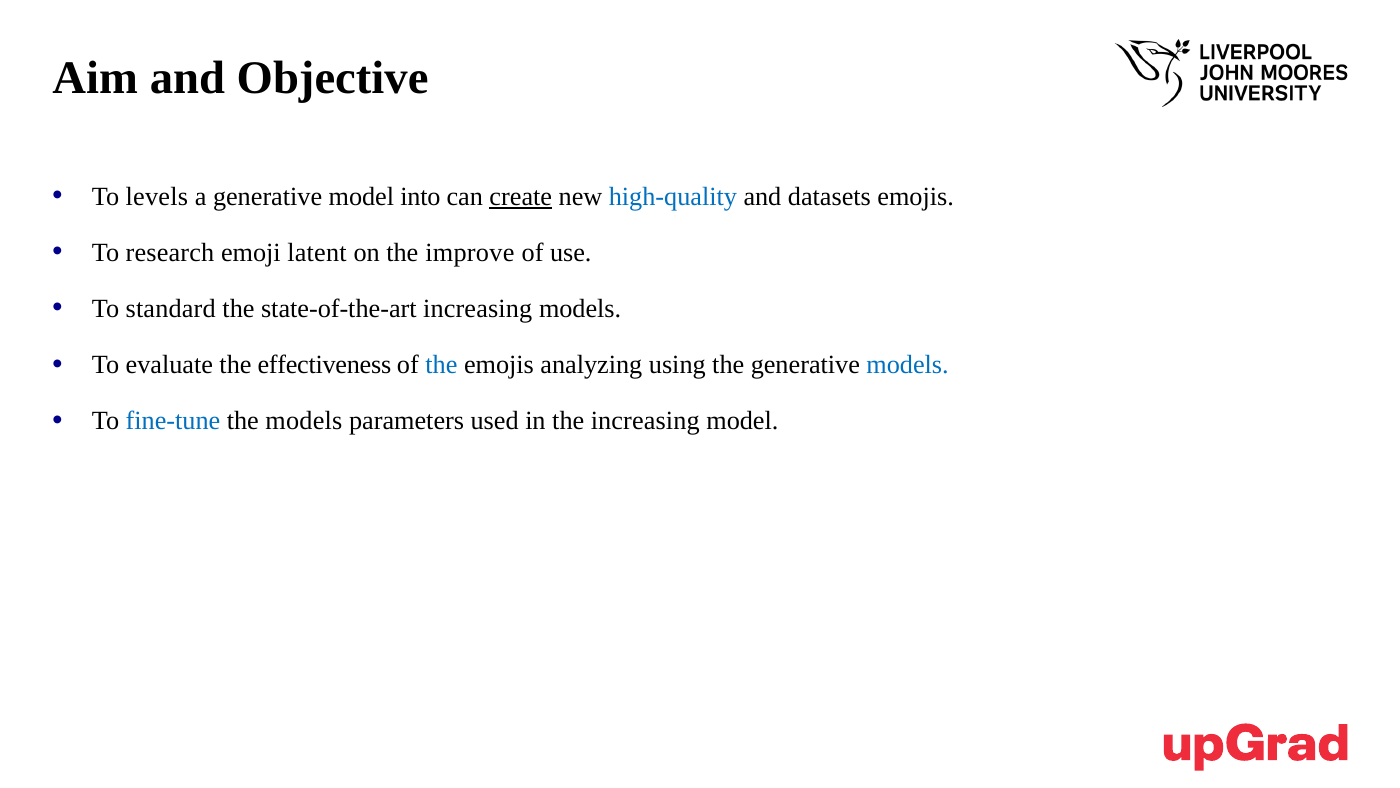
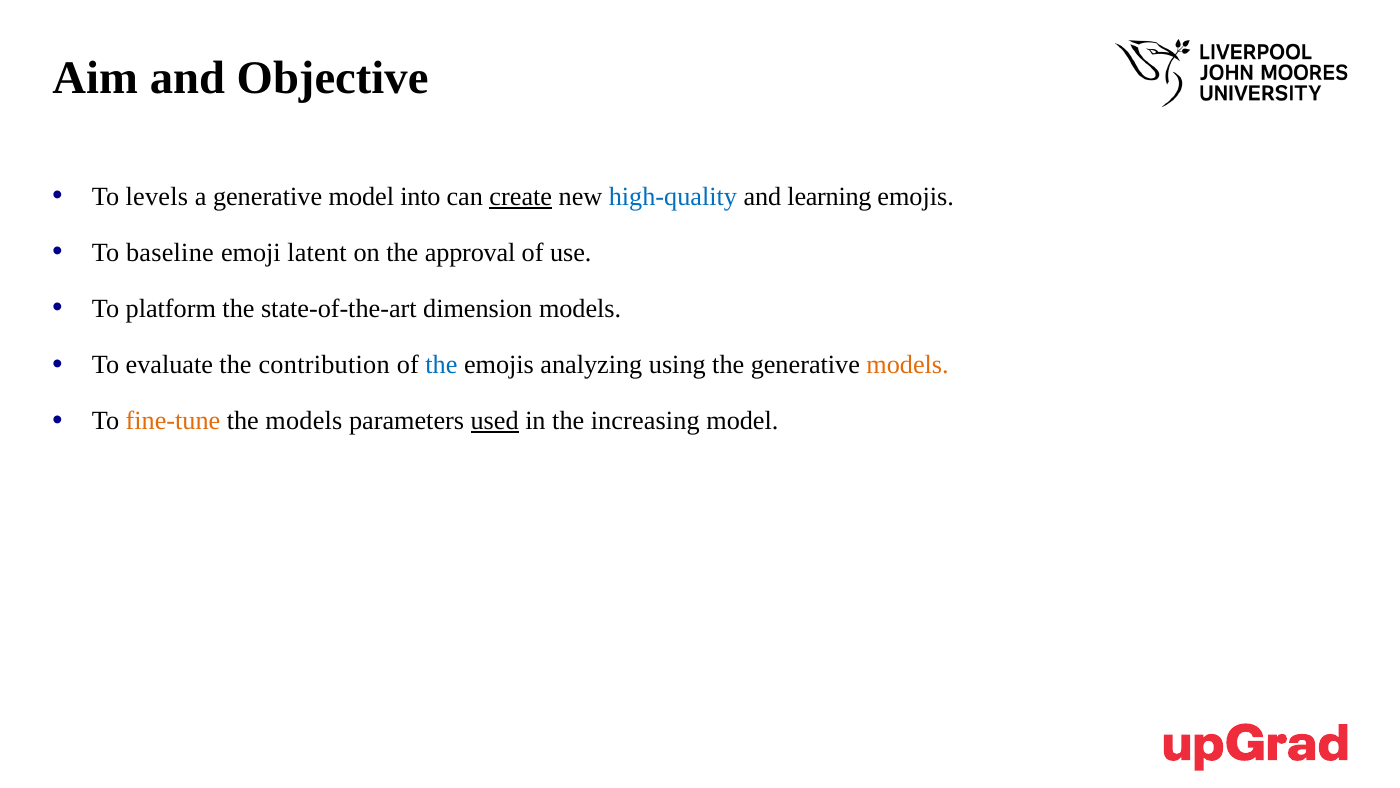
datasets: datasets -> learning
research: research -> baseline
improve: improve -> approval
standard: standard -> platform
state-of-the-art increasing: increasing -> dimension
effectiveness: effectiveness -> contribution
models at (908, 365) colour: blue -> orange
fine-tune colour: blue -> orange
used underline: none -> present
